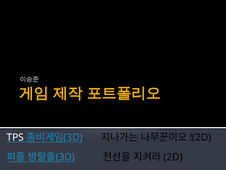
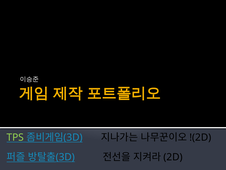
TPS colour: white -> light green
